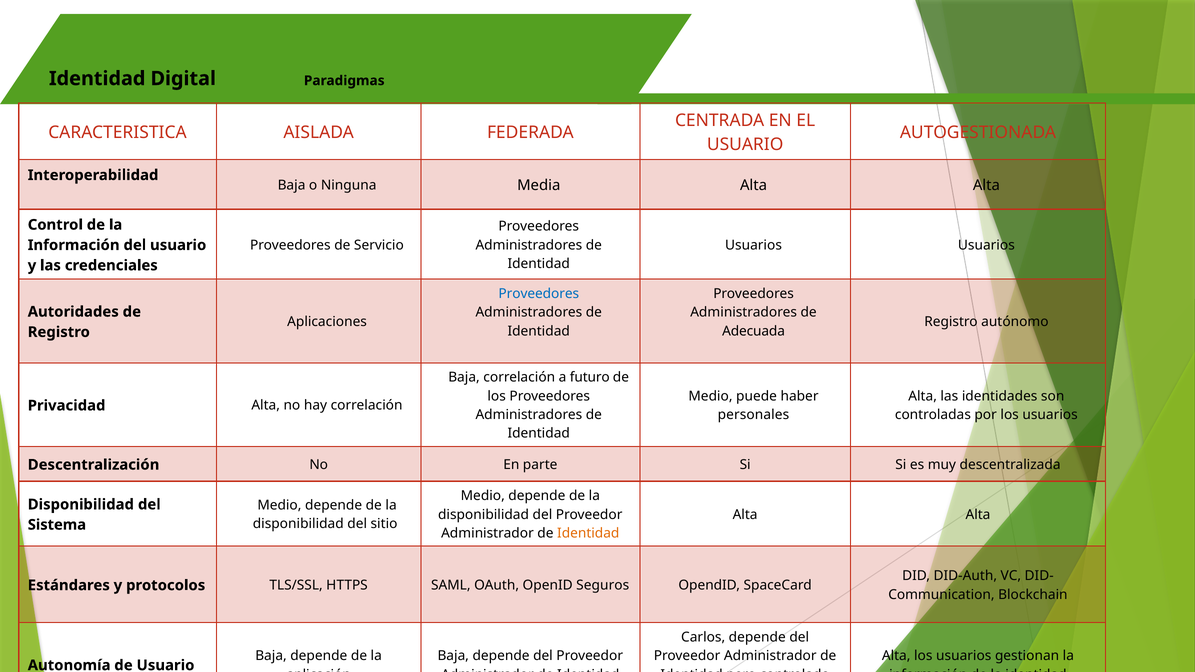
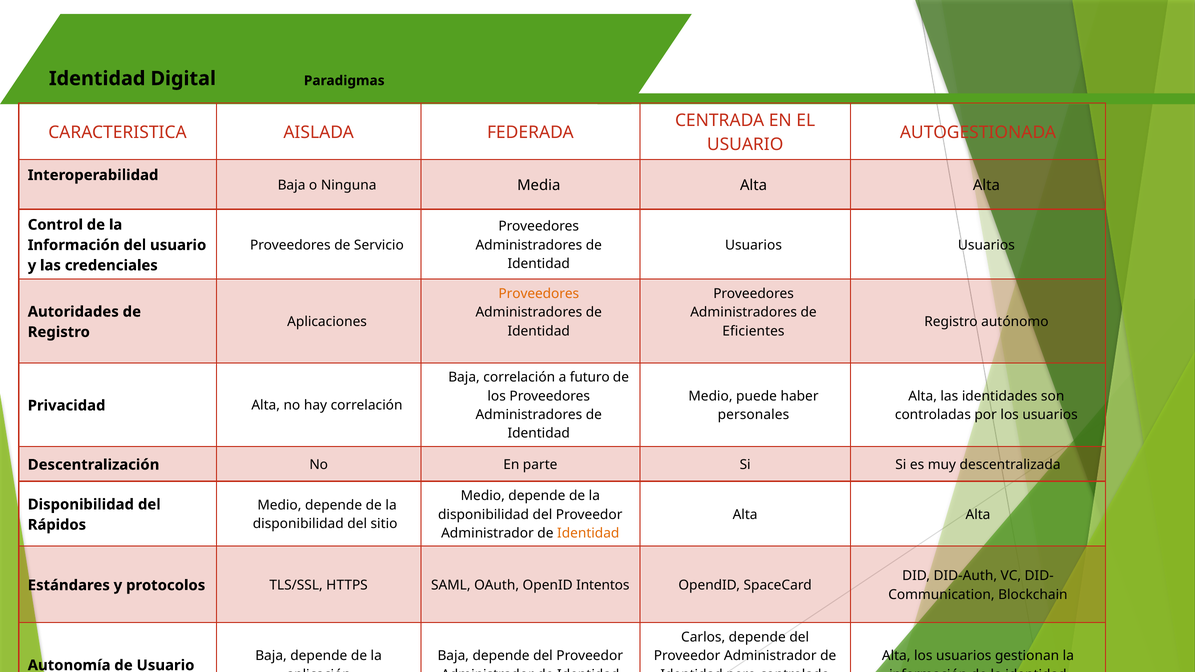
Proveedores at (539, 294) colour: blue -> orange
Adecuada: Adecuada -> Eficientes
Sistema: Sistema -> Rápidos
Seguros: Seguros -> Intentos
